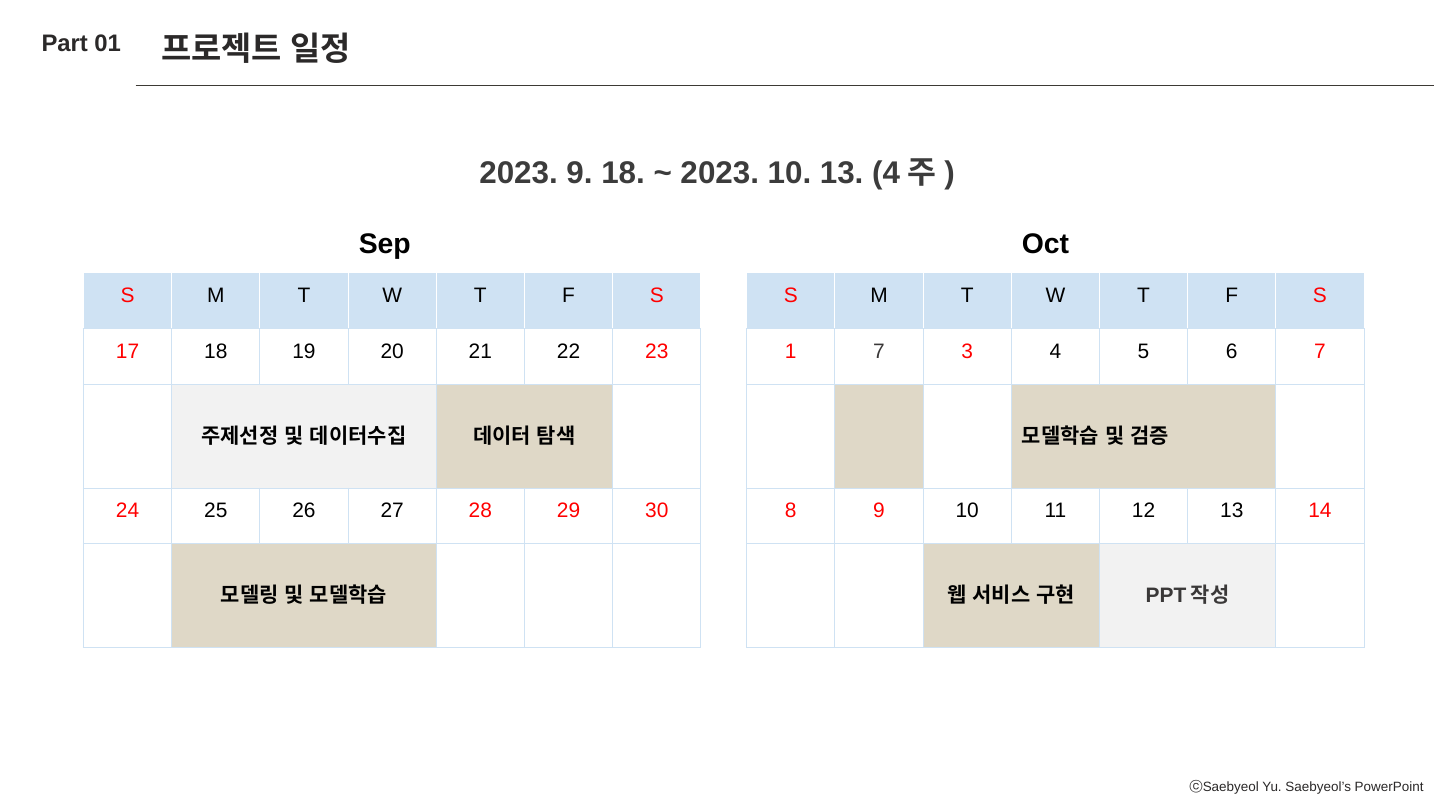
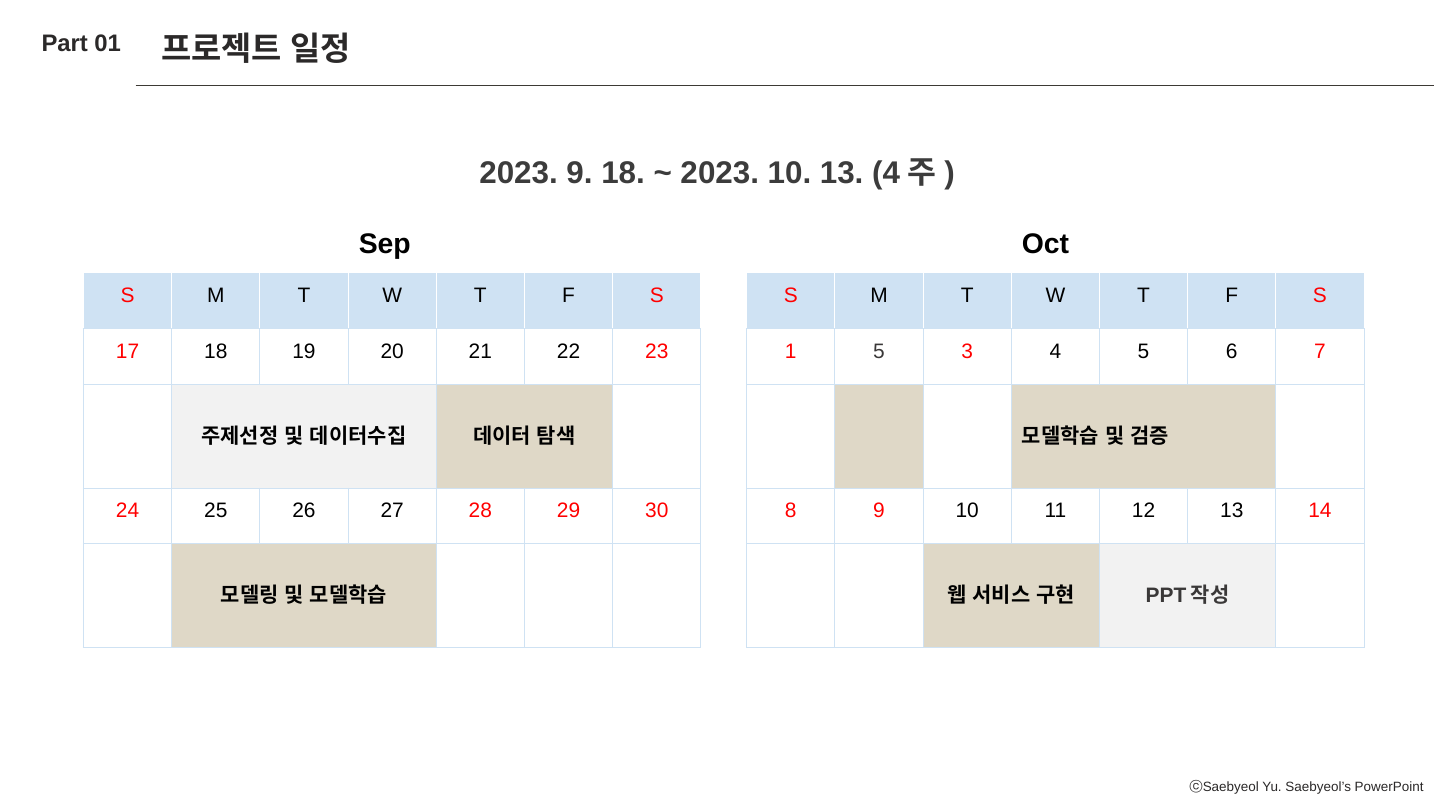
1 7: 7 -> 5
